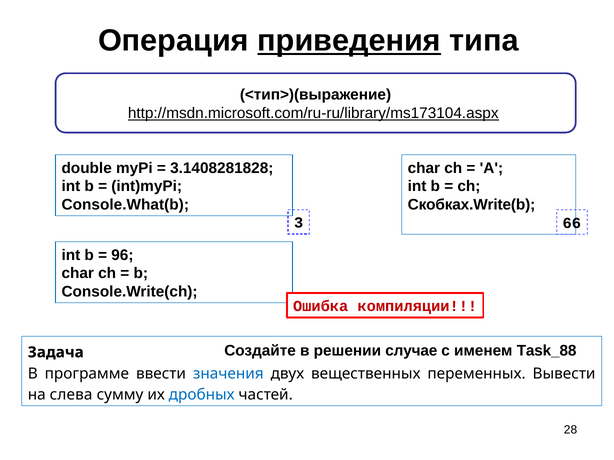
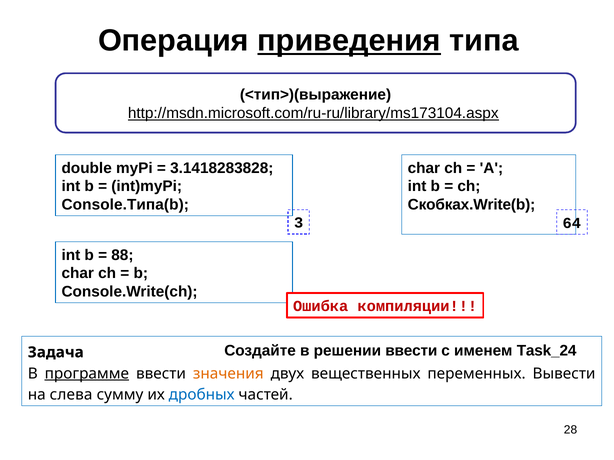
3.1408281828: 3.1408281828 -> 3.1418283828
Console.What(b: Console.What(b -> Console.Типа(b
66: 66 -> 64
96: 96 -> 88
решении случае: случае -> ввести
Task_88: Task_88 -> Task_24
программе underline: none -> present
значения colour: blue -> orange
